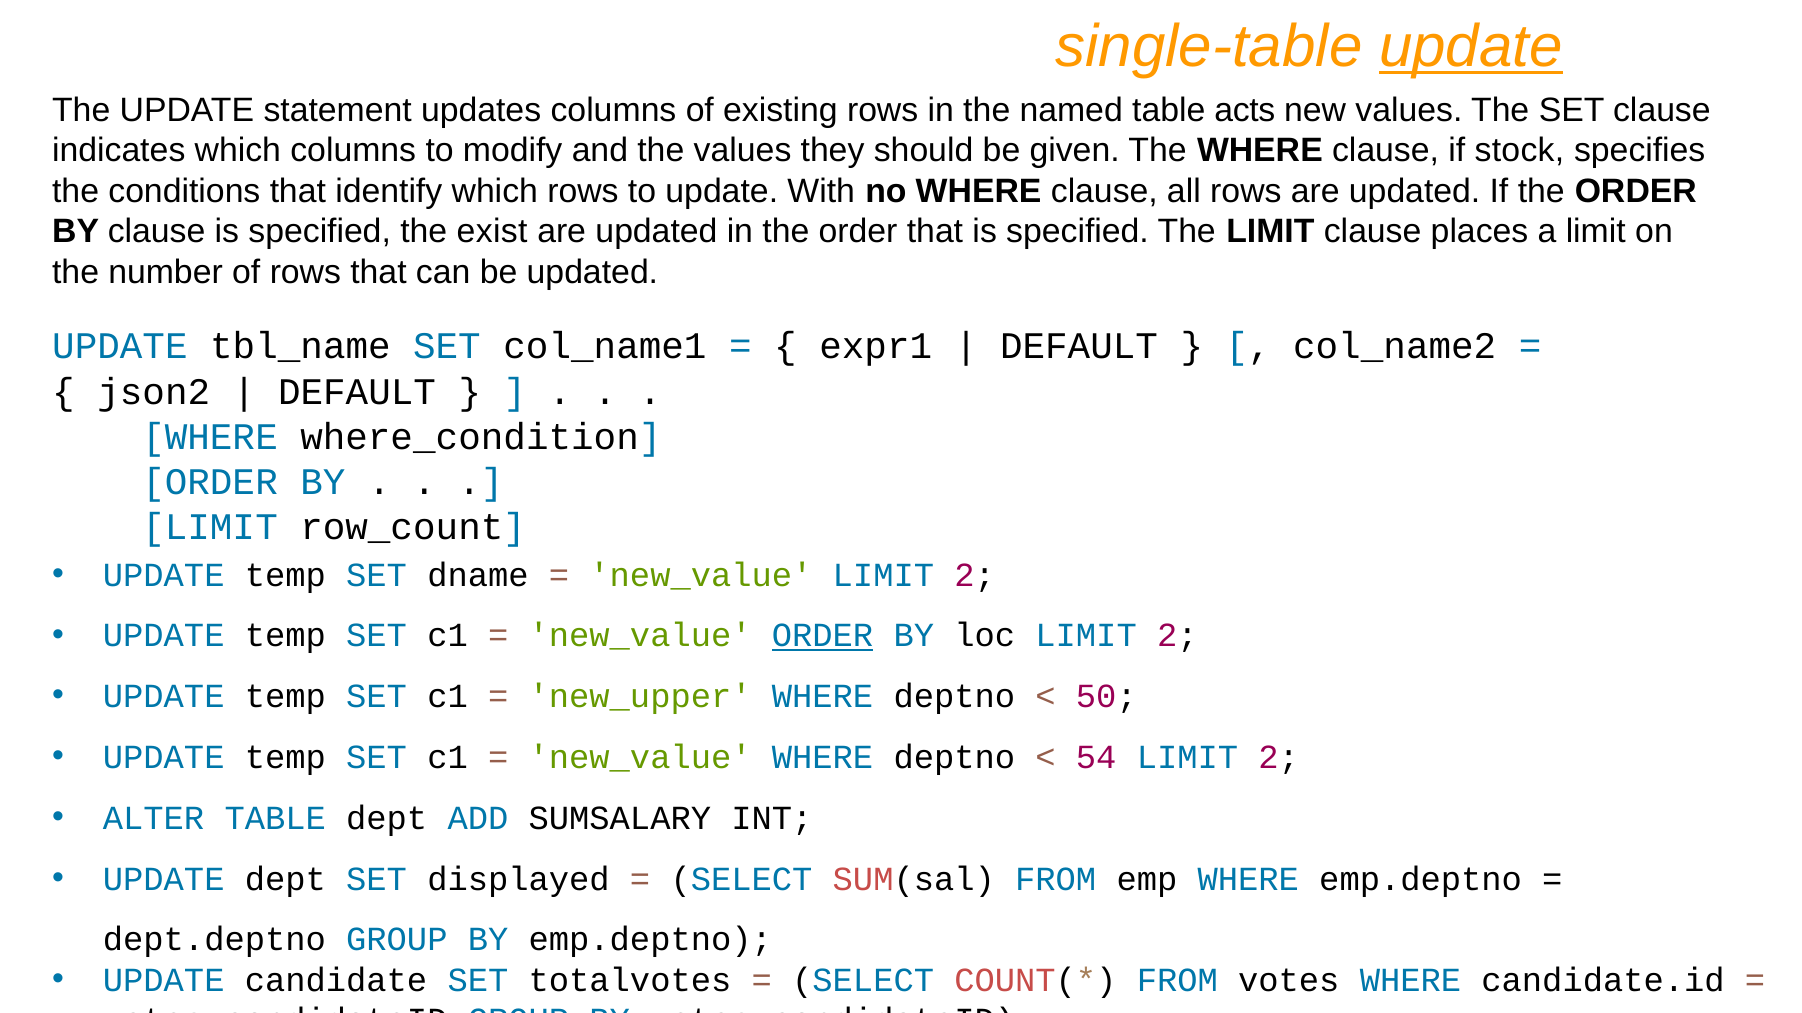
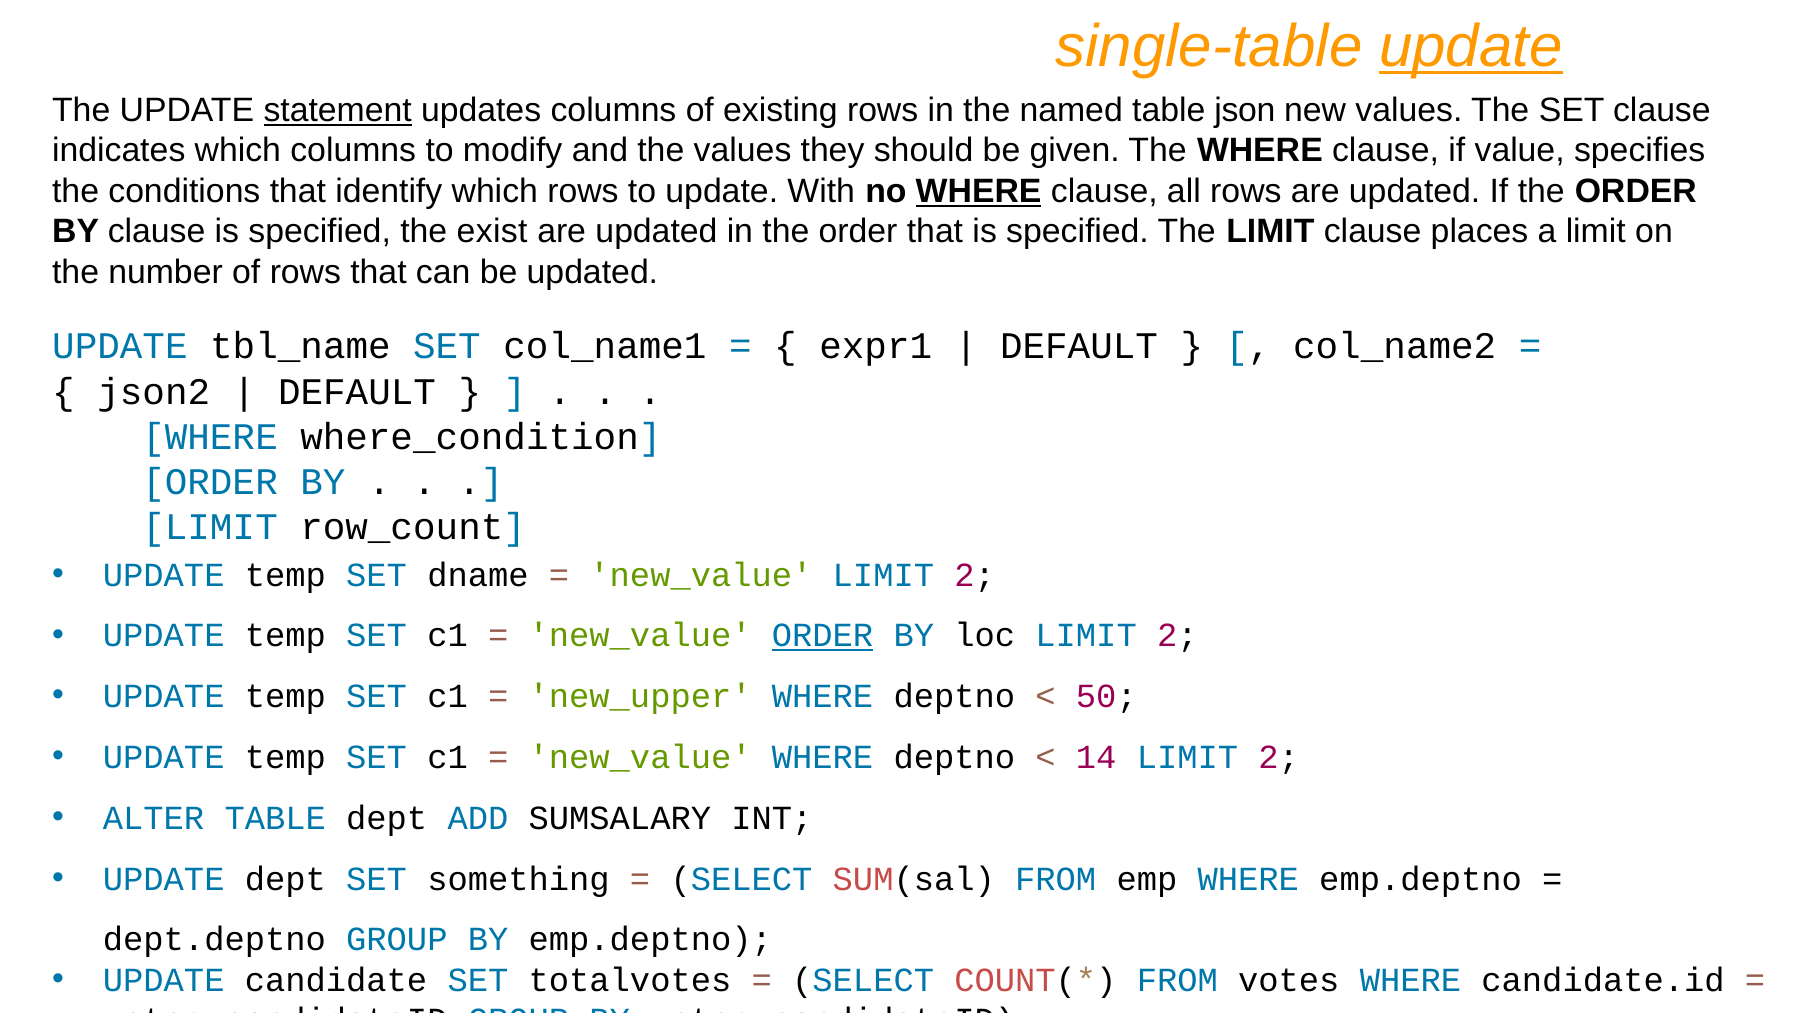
statement underline: none -> present
acts: acts -> json
stock: stock -> value
WHERE at (979, 191) underline: none -> present
54: 54 -> 14
displayed: displayed -> something
